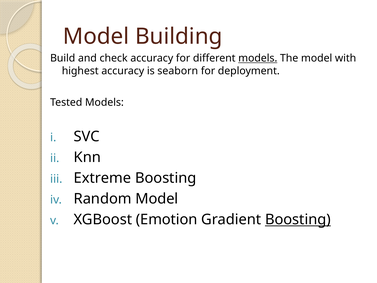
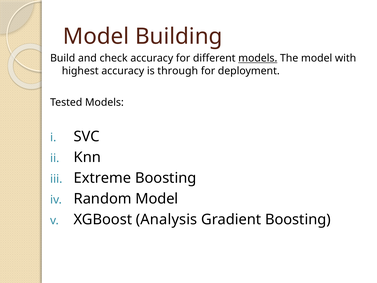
seaborn: seaborn -> through
Emotion: Emotion -> Analysis
Boosting at (298, 219) underline: present -> none
